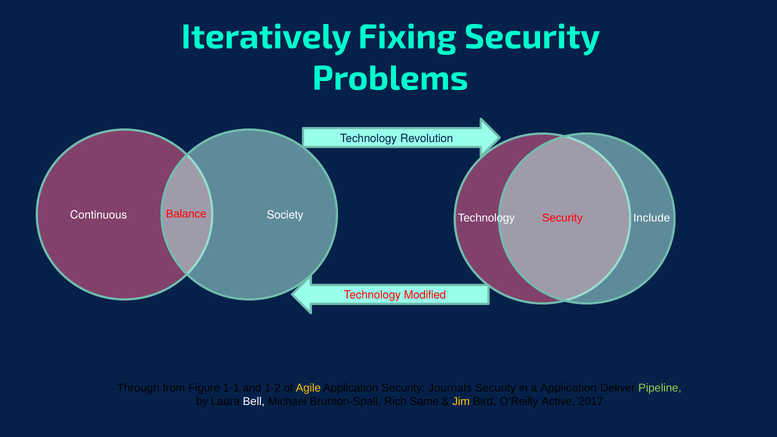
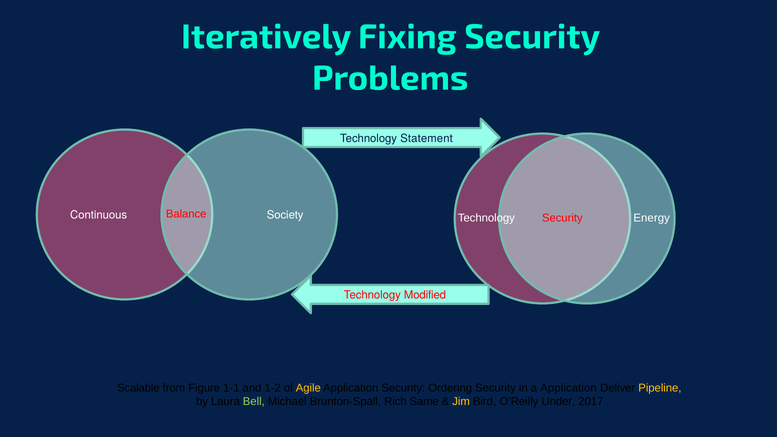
Revolution: Revolution -> Statement
Include: Include -> Energy
Through: Through -> Scalable
Journals: Journals -> Ordering
Pipeline colour: light green -> yellow
Bell colour: white -> light green
Active: Active -> Under
